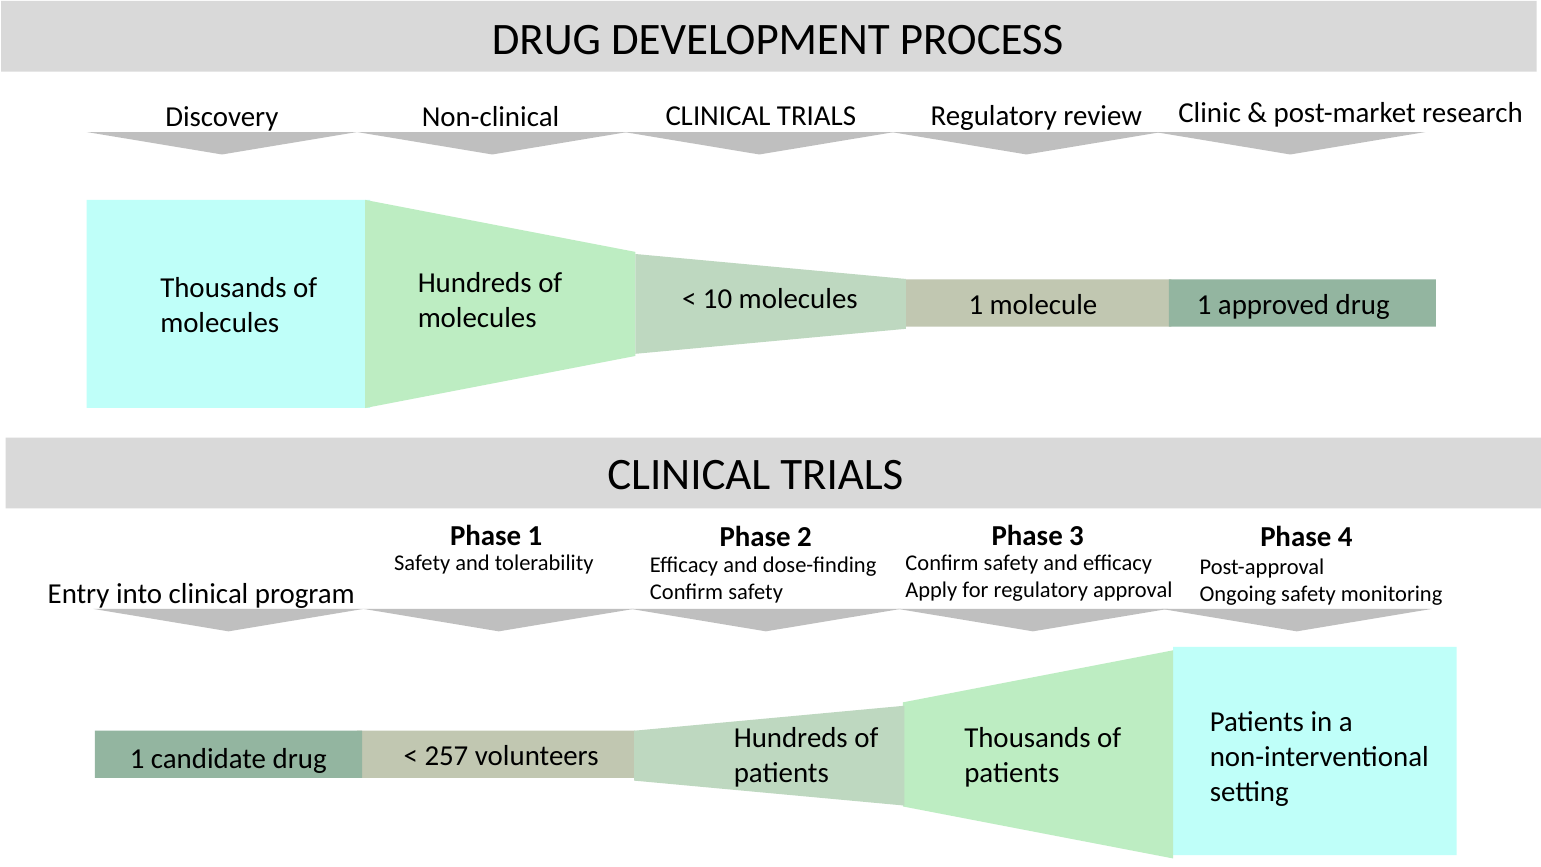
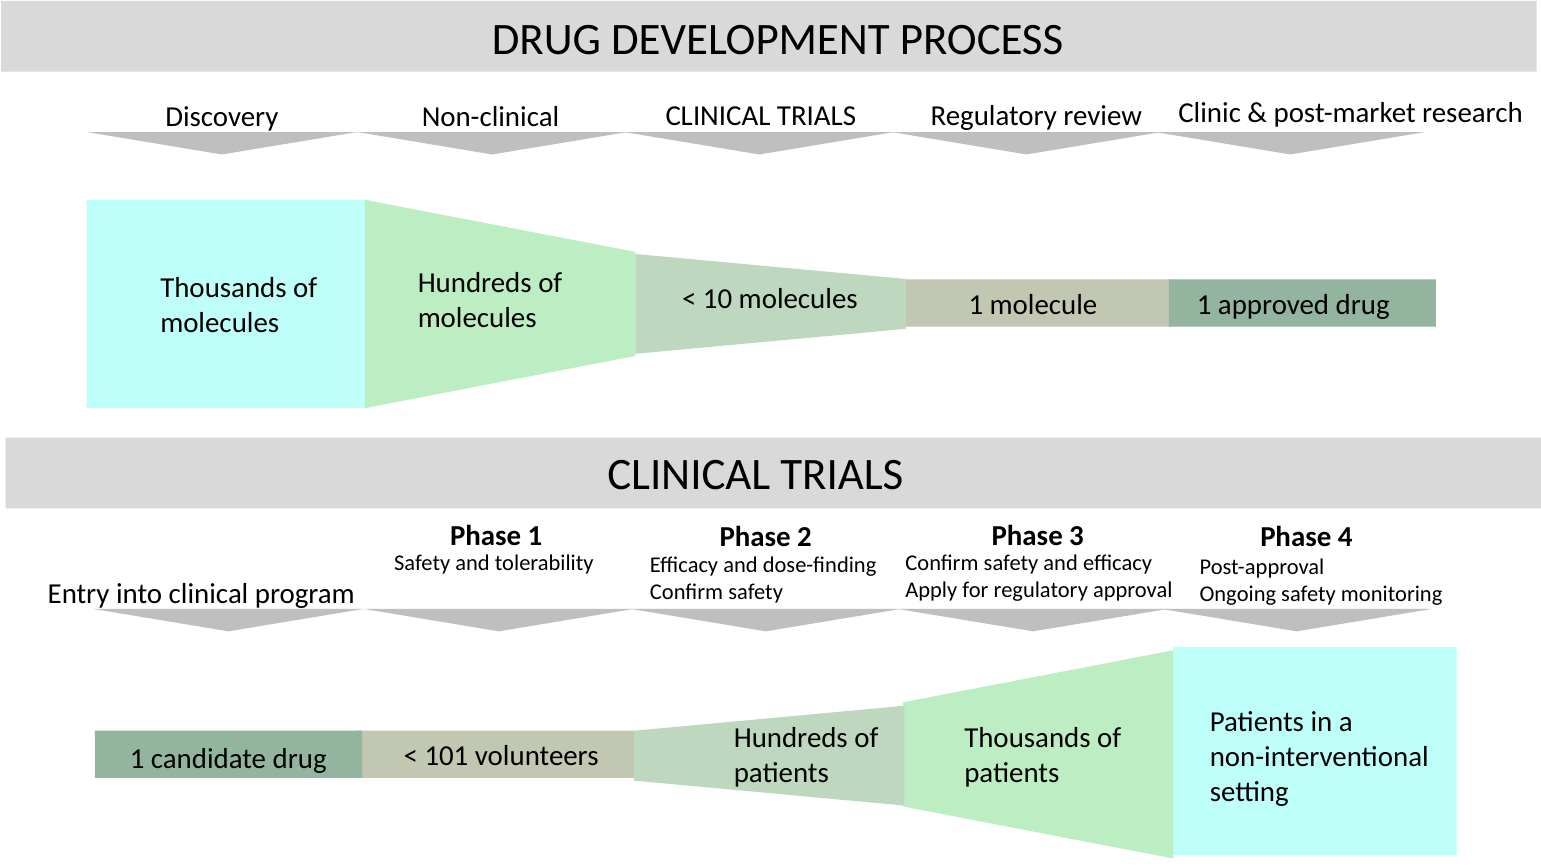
257: 257 -> 101
